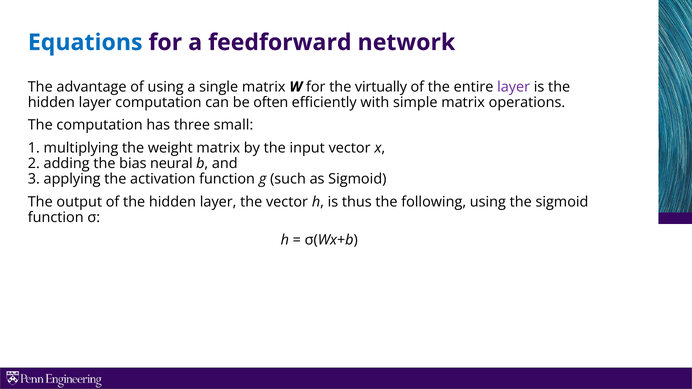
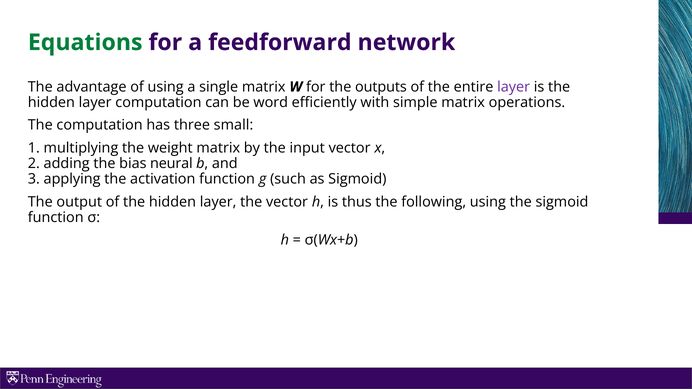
Equations colour: blue -> green
virtually: virtually -> outputs
often: often -> word
